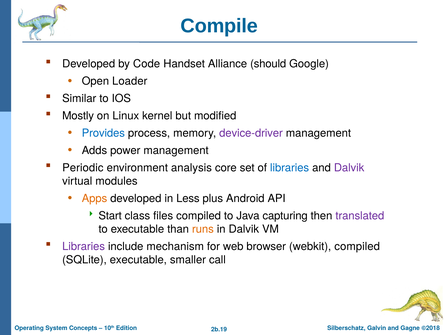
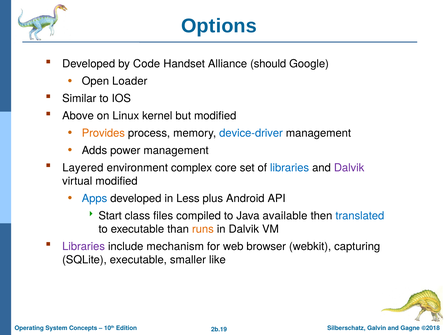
Compile: Compile -> Options
Mostly: Mostly -> Above
Provides colour: blue -> orange
device-driver colour: purple -> blue
Periodic: Periodic -> Layered
analysis: analysis -> complex
virtual modules: modules -> modified
Apps colour: orange -> blue
capturing: capturing -> available
translated colour: purple -> blue
webkit compiled: compiled -> capturing
call: call -> like
